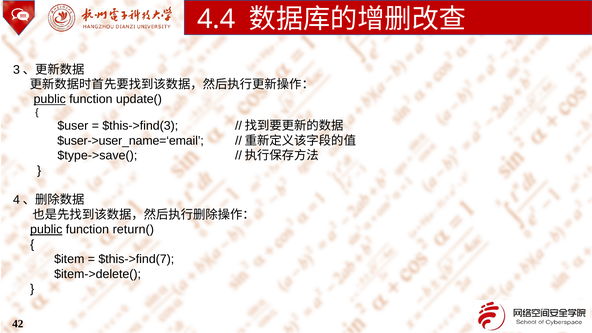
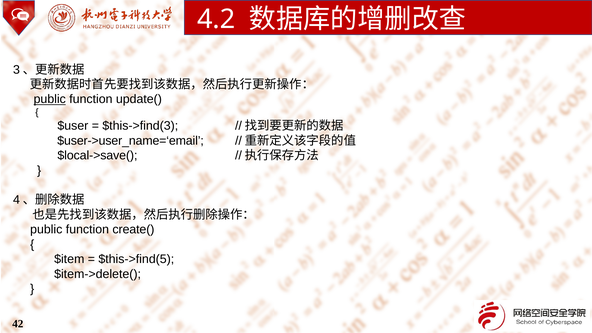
4.4: 4.4 -> 4.2
$type->save(: $type->save( -> $local->save(
public at (46, 230) underline: present -> none
return(: return( -> create(
$this->find(7: $this->find(7 -> $this->find(5
